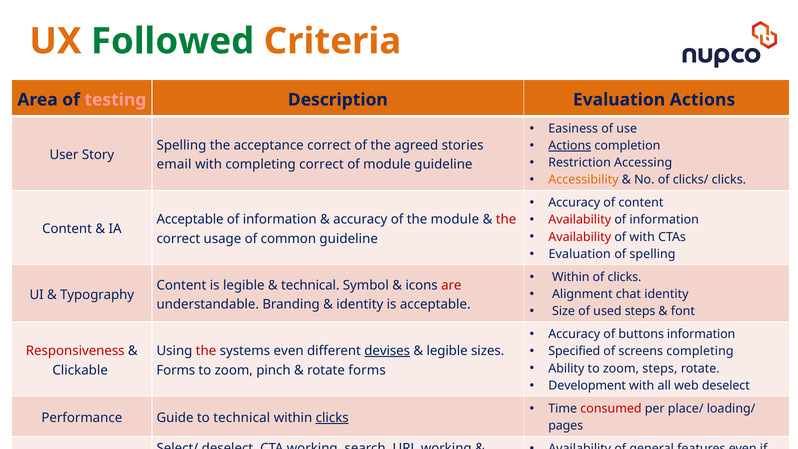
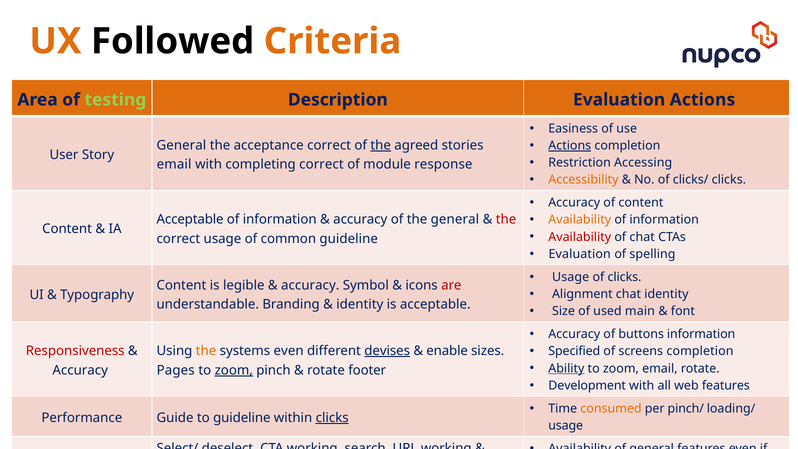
Followed colour: green -> black
testing colour: pink -> light green
Spelling at (181, 145): Spelling -> General
the at (381, 145) underline: none -> present
module guideline: guideline -> response
Availability at (580, 220) colour: red -> orange
the module: module -> general
of with: with -> chat
Within at (571, 277): Within -> Usage
technical at (310, 285): technical -> accuracy
used steps: steps -> main
screens completing: completing -> completion
the at (206, 351) colour: red -> orange
legible at (447, 351): legible -> enable
Ability underline: none -> present
zoom steps: steps -> email
Clickable at (80, 370): Clickable -> Accuracy
Forms at (176, 370): Forms -> Pages
zoom at (234, 370) underline: none -> present
rotate forms: forms -> footer
web deselect: deselect -> features
consumed colour: red -> orange
place/: place/ -> pinch/
to technical: technical -> guideline
pages at (566, 425): pages -> usage
